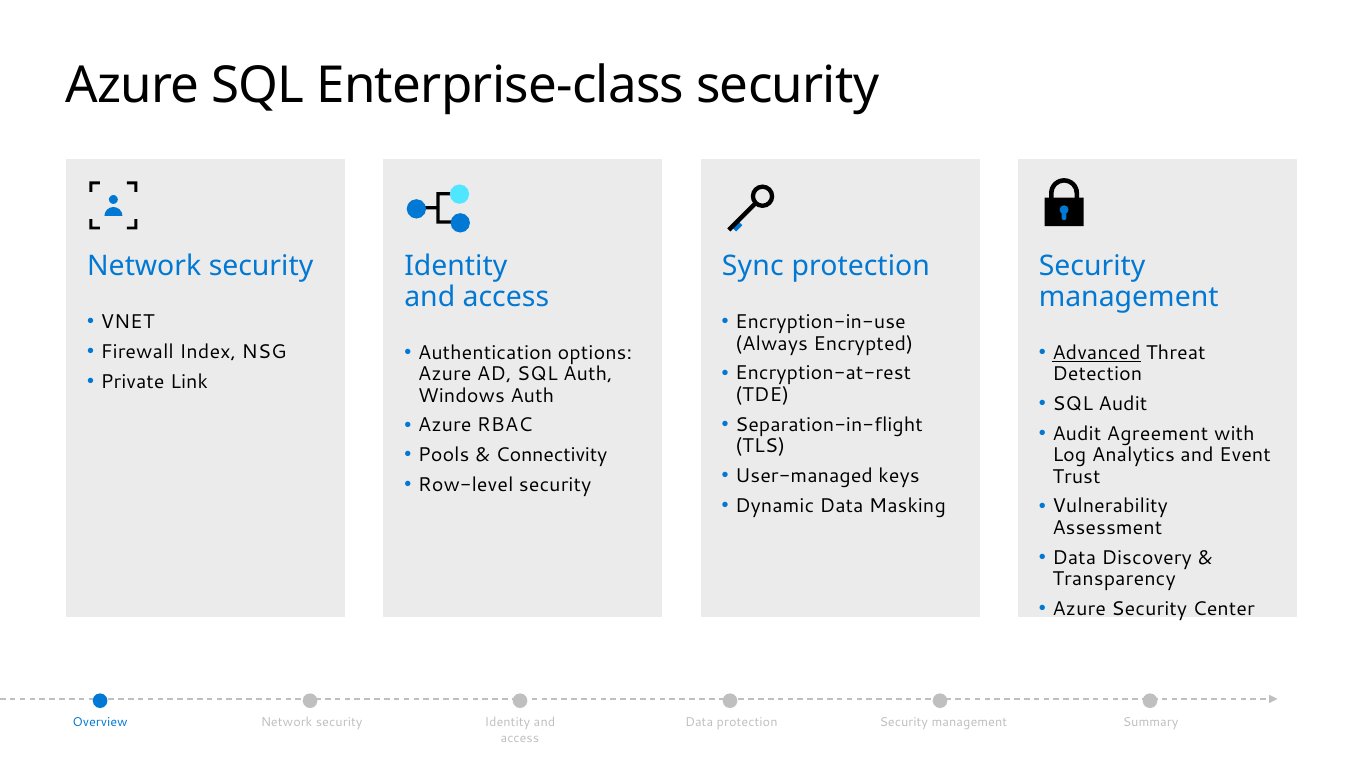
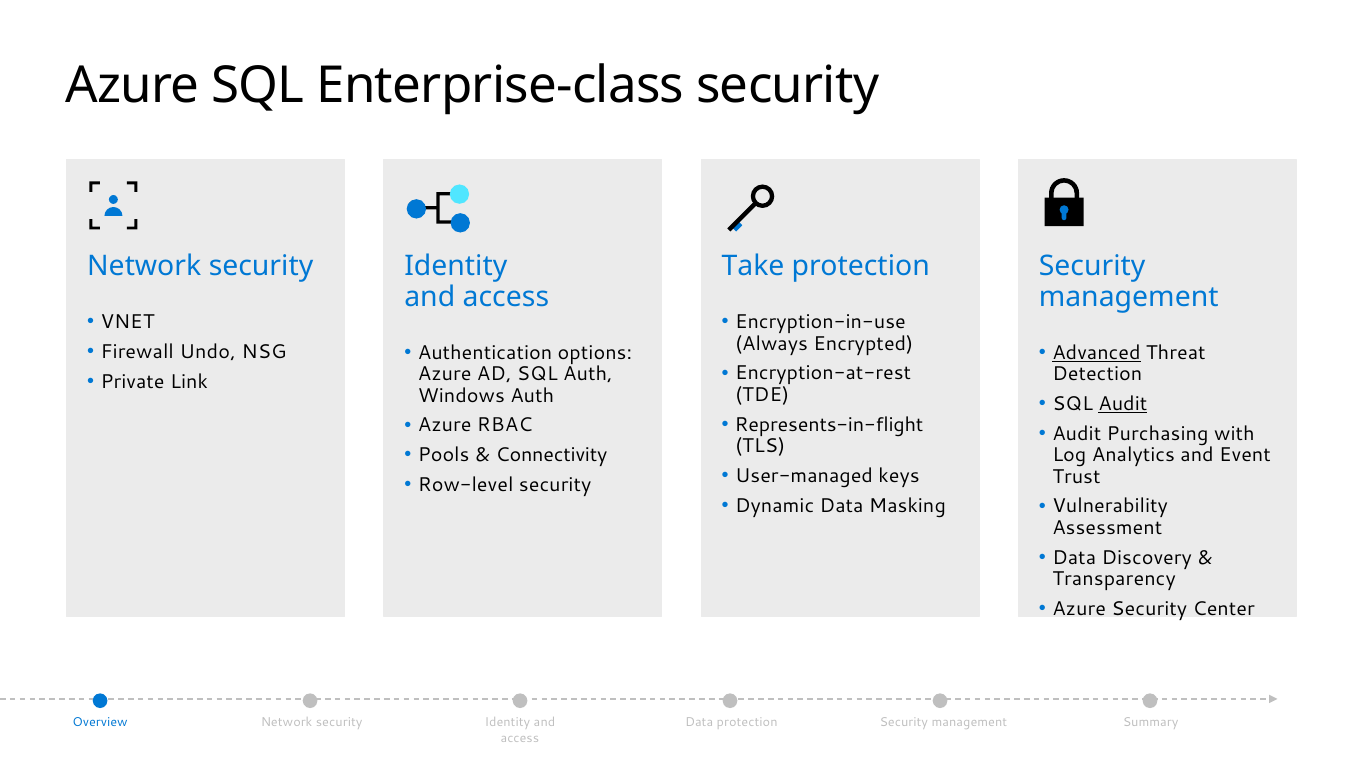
Sync: Sync -> Take
Index: Index -> Undo
Audit at (1123, 404) underline: none -> present
Separation-in-flight: Separation-in-flight -> Represents-in-flight
Agreement: Agreement -> Purchasing
